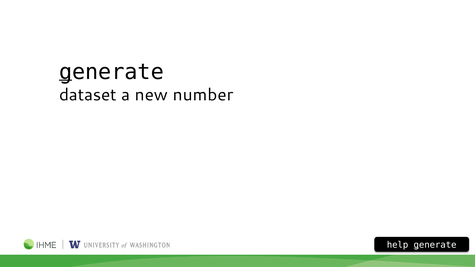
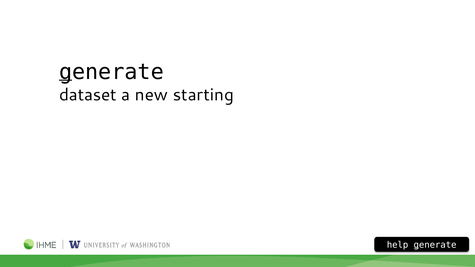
number: number -> starting
